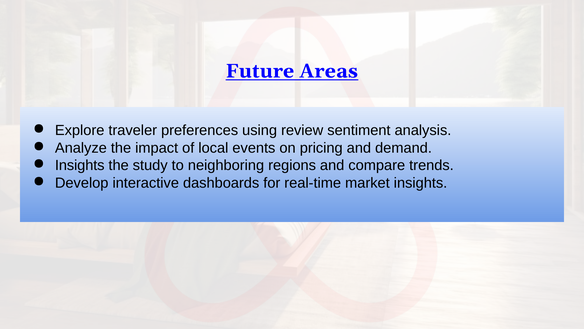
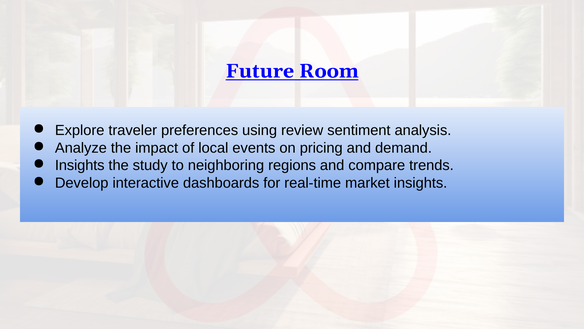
Areas: Areas -> Room
